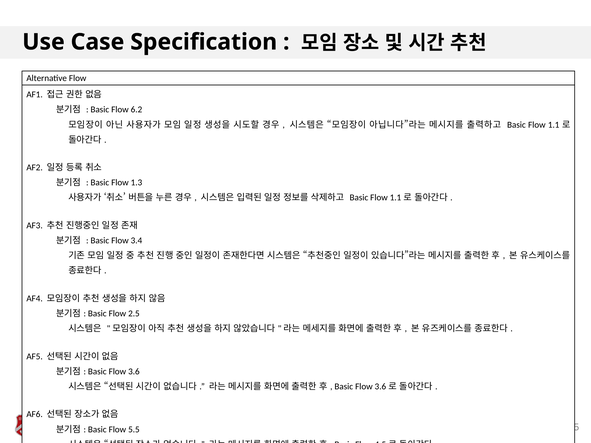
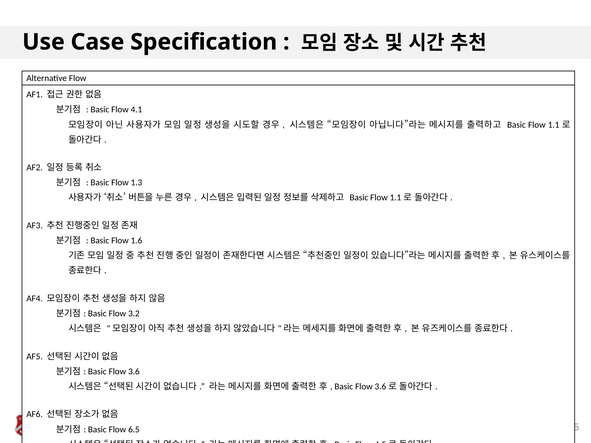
6.2: 6.2 -> 4.1
3.4: 3.4 -> 1.6
2.5: 2.5 -> 3.2
5.5: 5.5 -> 6.5
